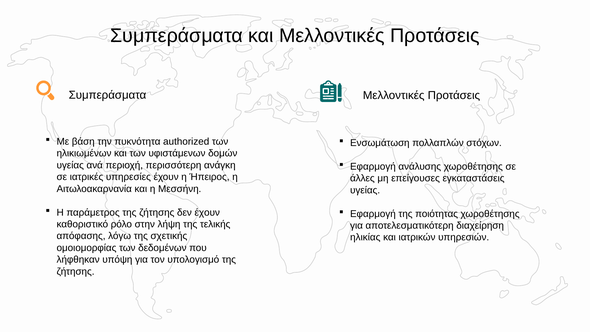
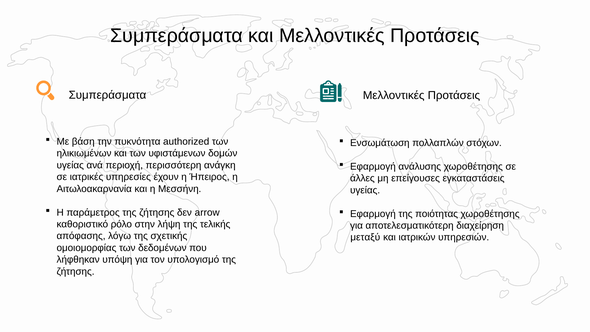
δεν έχουν: έχουν -> arrow
ηλικίας: ηλικίας -> μεταξύ
